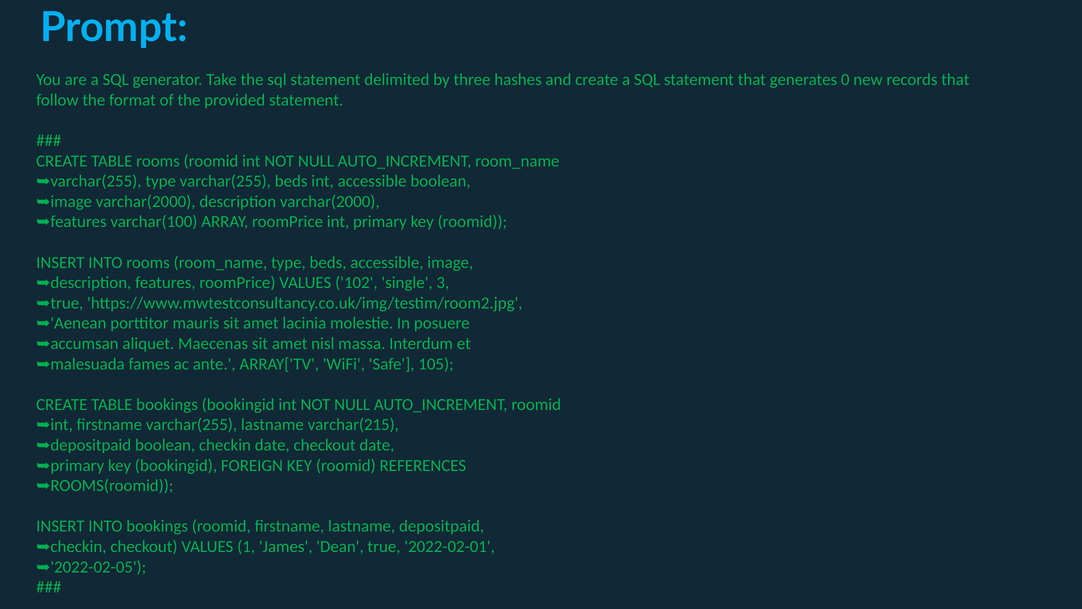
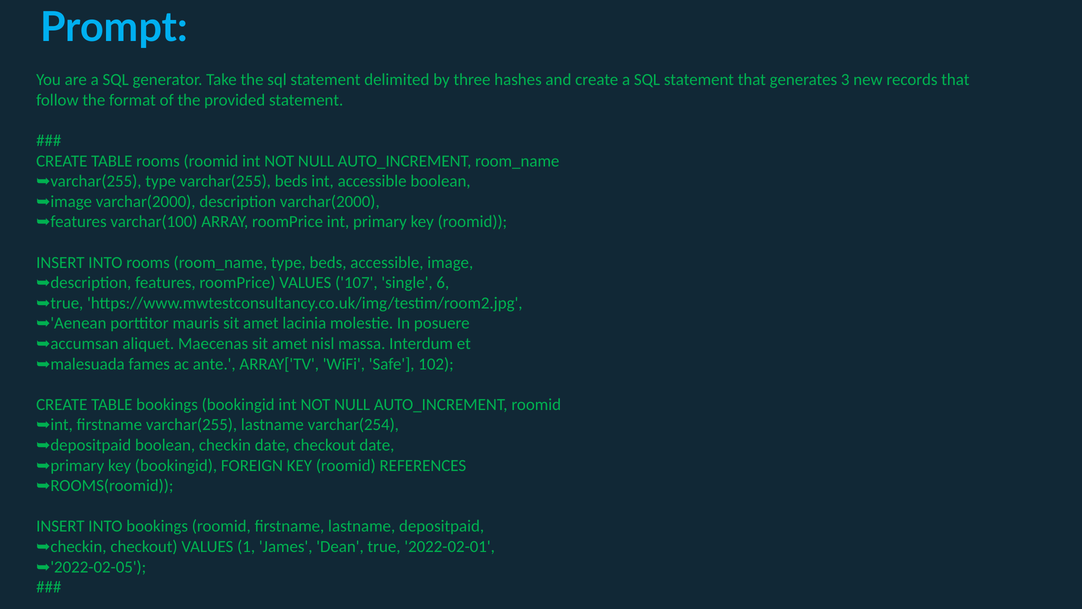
0: 0 -> 3
102: 102 -> 107
3: 3 -> 6
105: 105 -> 102
varchar(215: varchar(215 -> varchar(254
